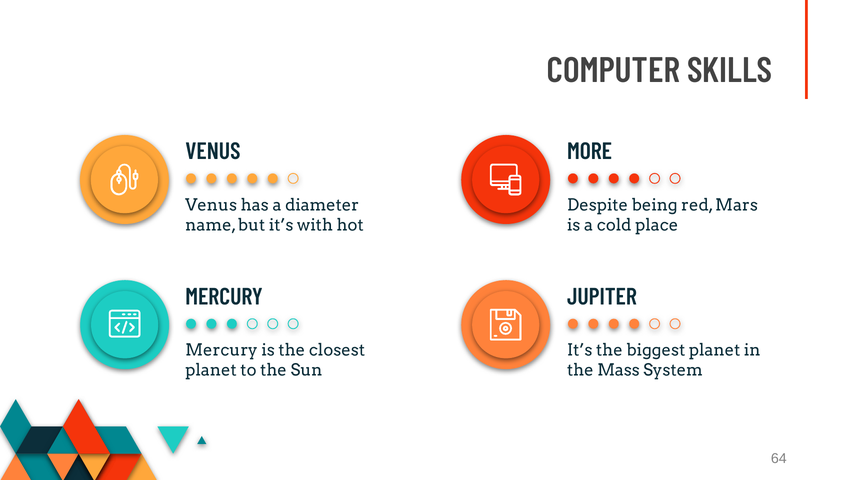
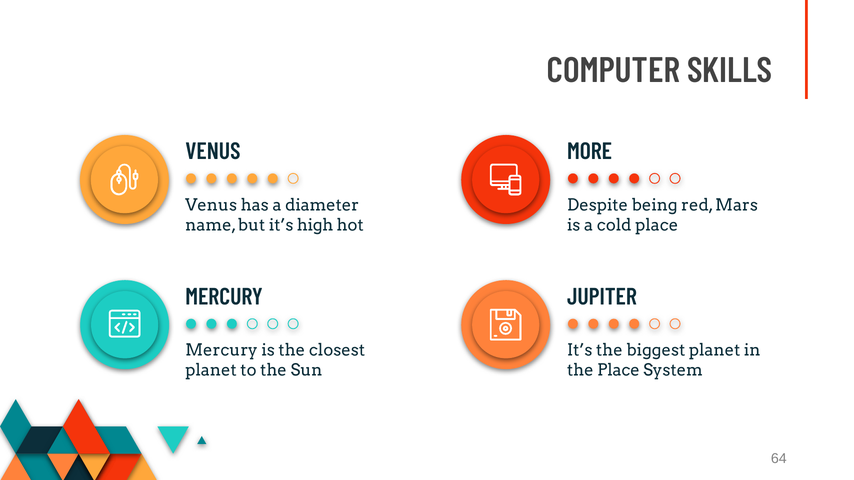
with: with -> high
the Mass: Mass -> Place
